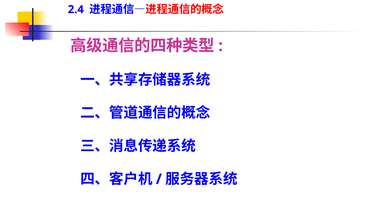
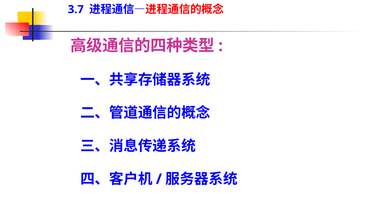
2.4: 2.4 -> 3.7
